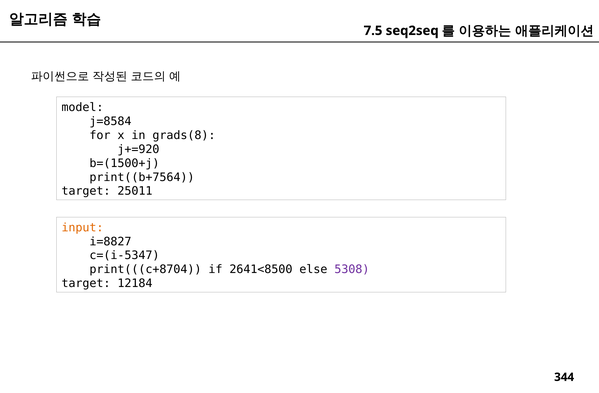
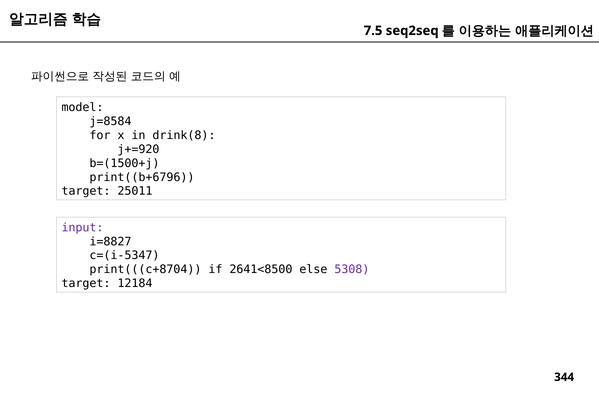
grads(8: grads(8 -> drink(8
print((b+7564: print((b+7564 -> print((b+6796
input colour: orange -> purple
